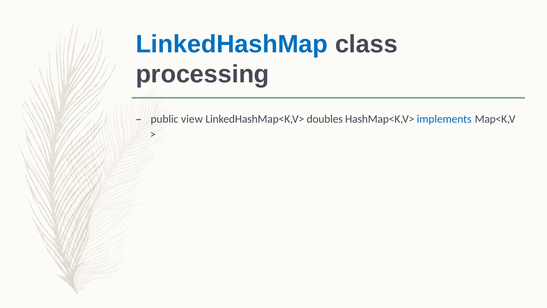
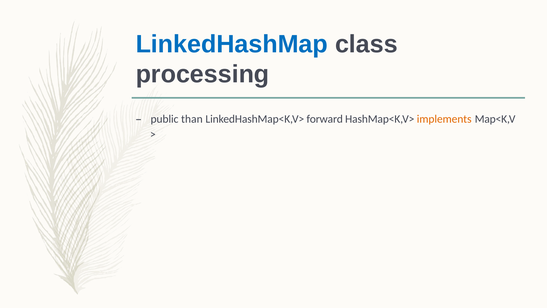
view: view -> than
doubles: doubles -> forward
implements colour: blue -> orange
